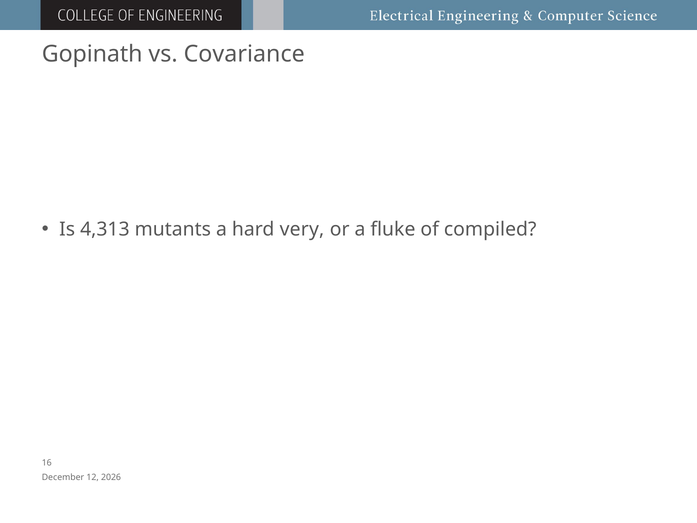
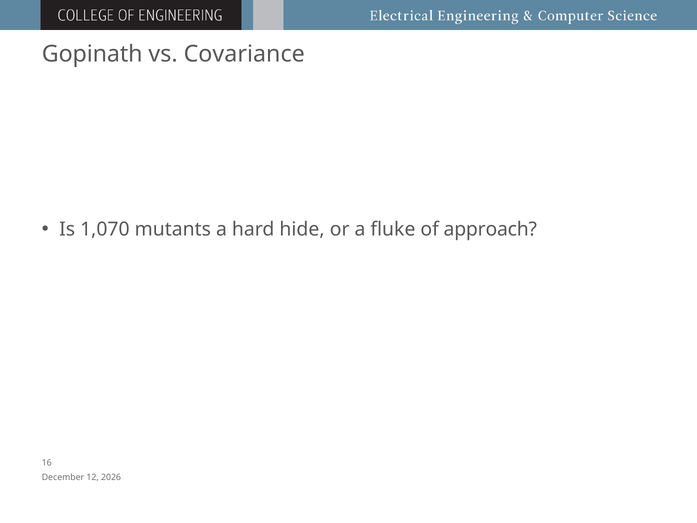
4,313: 4,313 -> 1,070
very: very -> hide
compiled: compiled -> approach
